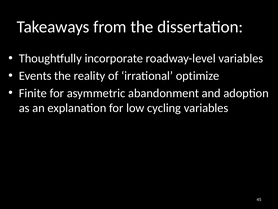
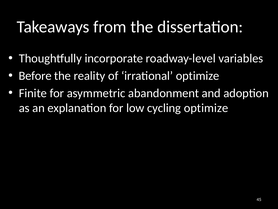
Events: Events -> Before
cycling variables: variables -> optimize
